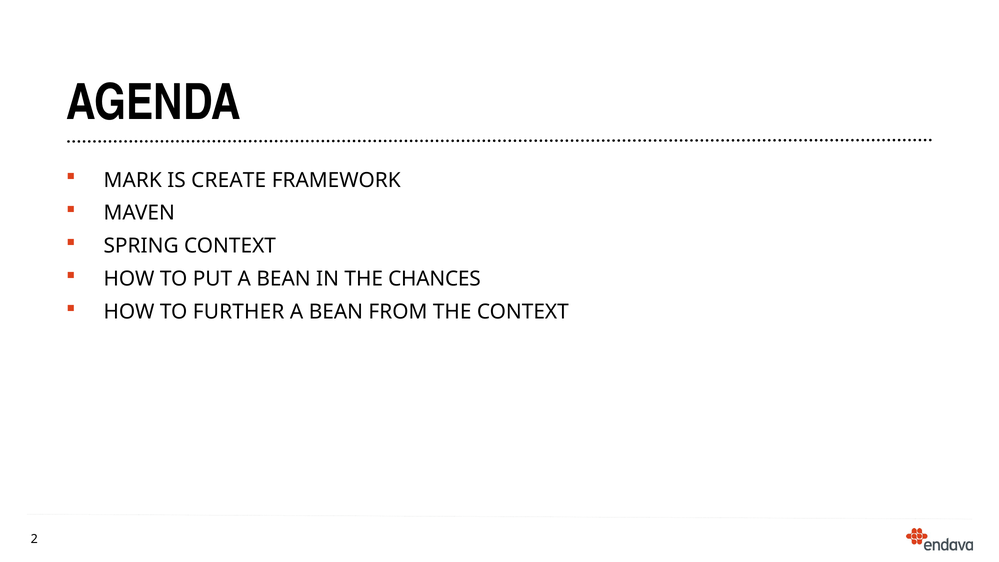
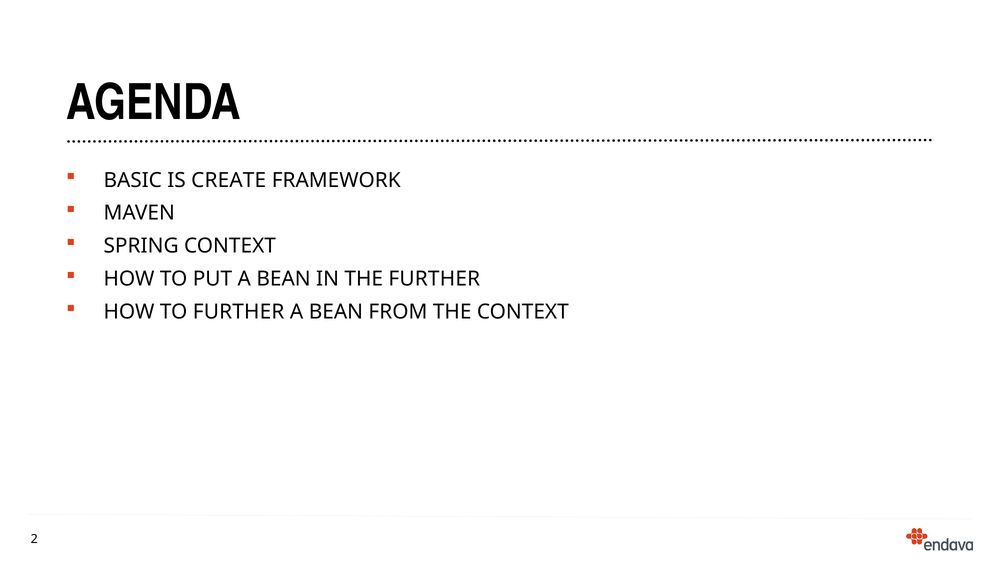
MARK: MARK -> BASIC
THE CHANCES: CHANCES -> FURTHER
